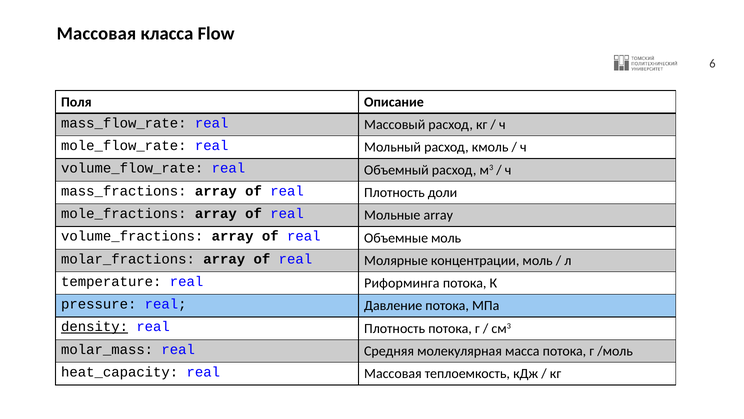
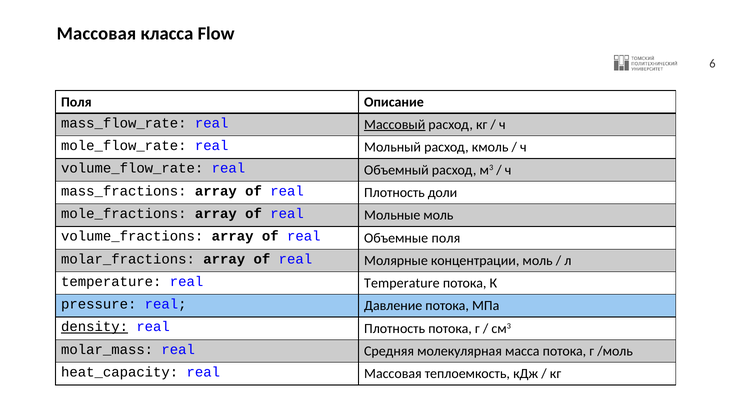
Массовый underline: none -> present
Мольные array: array -> моль
Объемные моль: моль -> поля
real Риформинга: Риформинга -> Temperature
